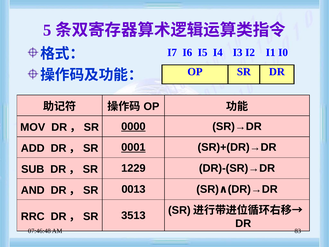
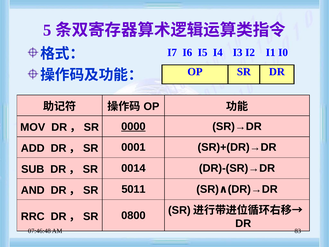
0001 underline: present -> none
1229: 1229 -> 0014
0013: 0013 -> 5011
3513: 3513 -> 0800
